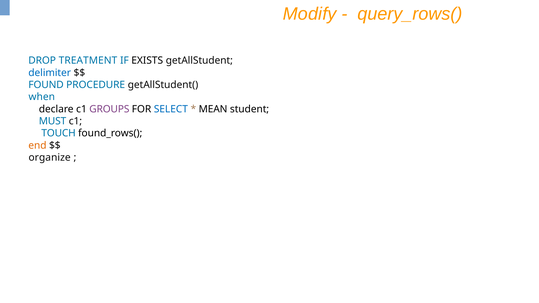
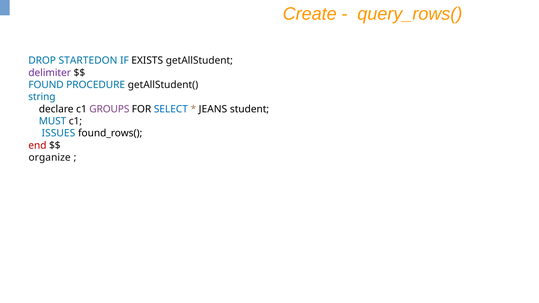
Modify: Modify -> Create
TREATMENT: TREATMENT -> STARTEDON
delimiter colour: blue -> purple
when: when -> string
MEAN: MEAN -> JEANS
TOUCH: TOUCH -> ISSUES
end colour: orange -> red
